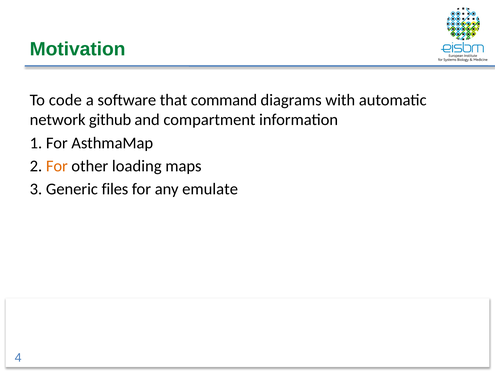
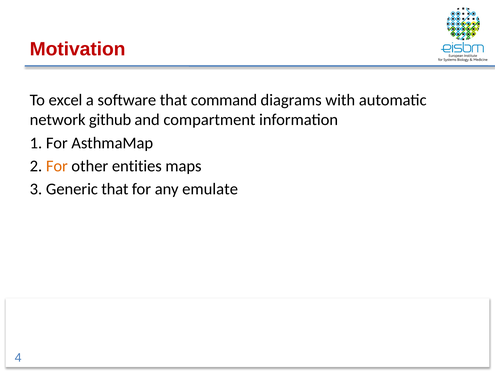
Motivation colour: green -> red
code: code -> excel
loading: loading -> entities
Generic files: files -> that
